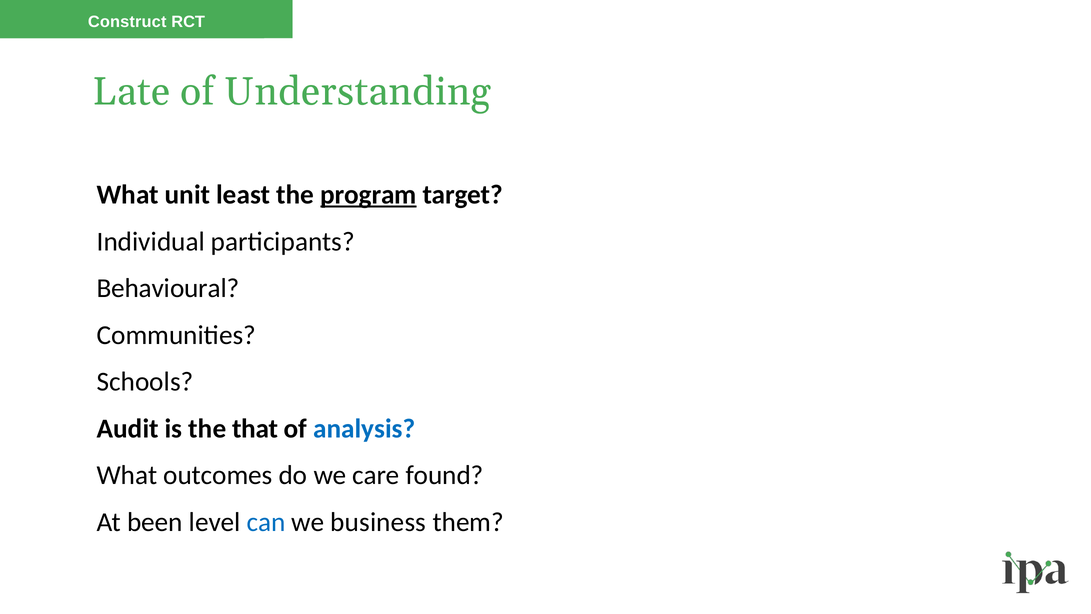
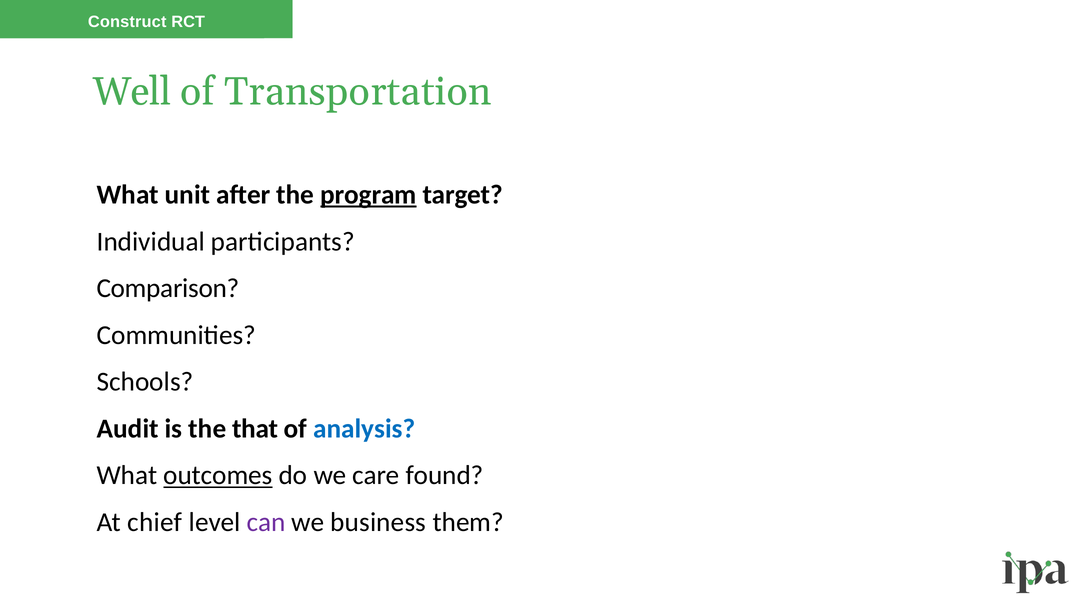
Late: Late -> Well
Understanding: Understanding -> Transportation
least: least -> after
Behavioural: Behavioural -> Comparison
outcomes underline: none -> present
been: been -> chief
can colour: blue -> purple
